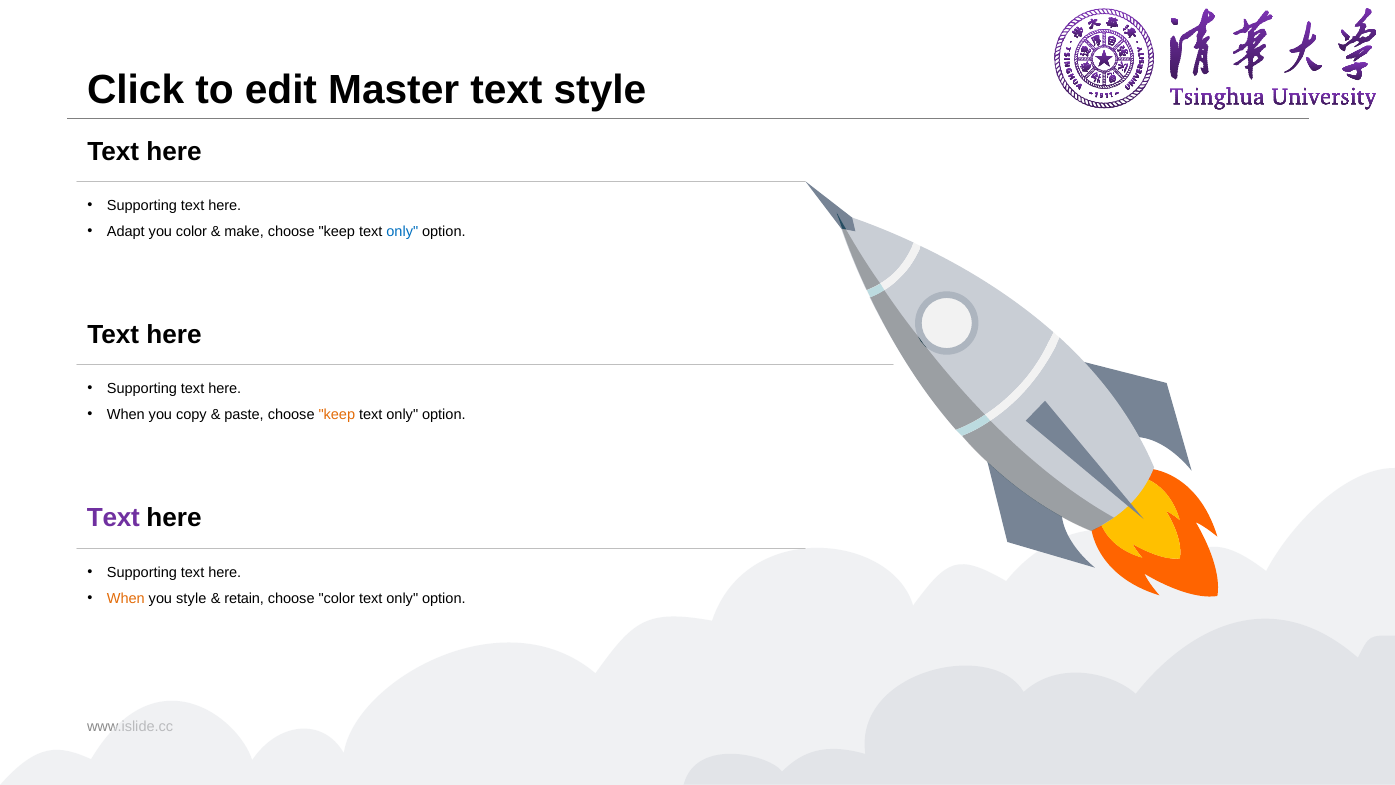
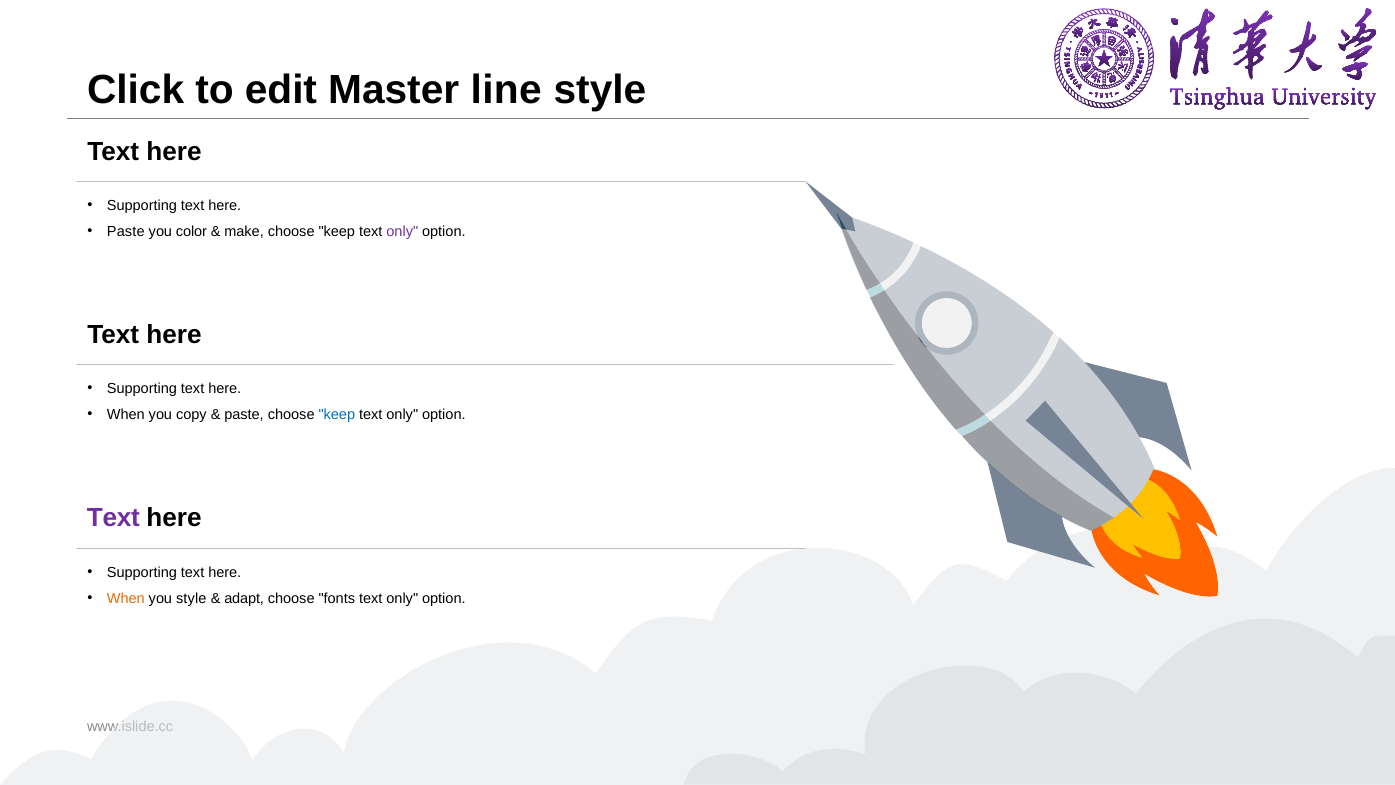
Master text: text -> line
Adapt at (126, 231): Adapt -> Paste
only at (402, 231) colour: blue -> purple
keep at (337, 415) colour: orange -> blue
retain: retain -> adapt
choose color: color -> fonts
